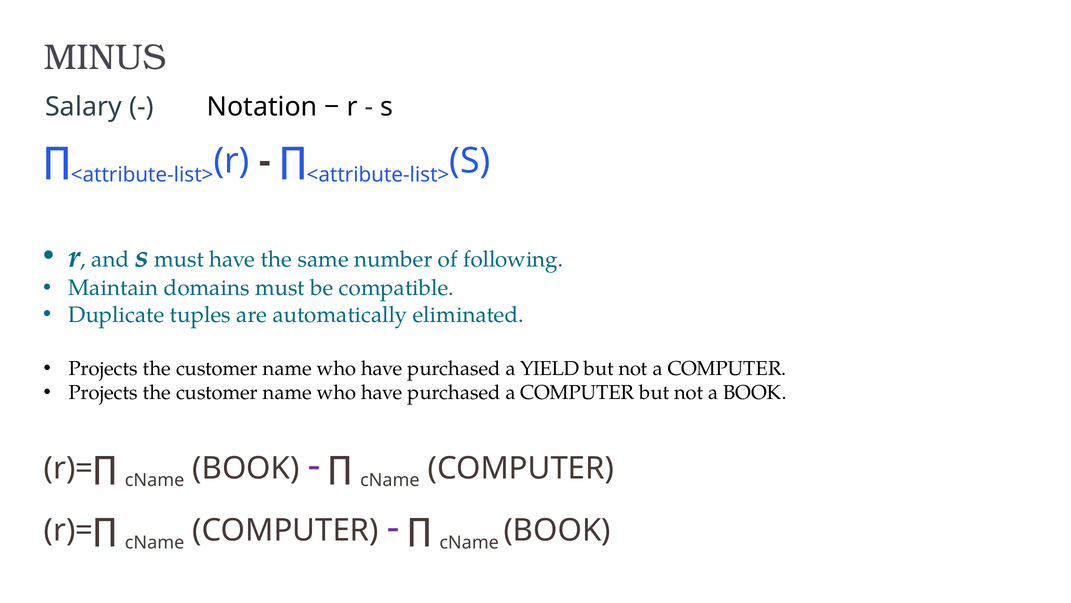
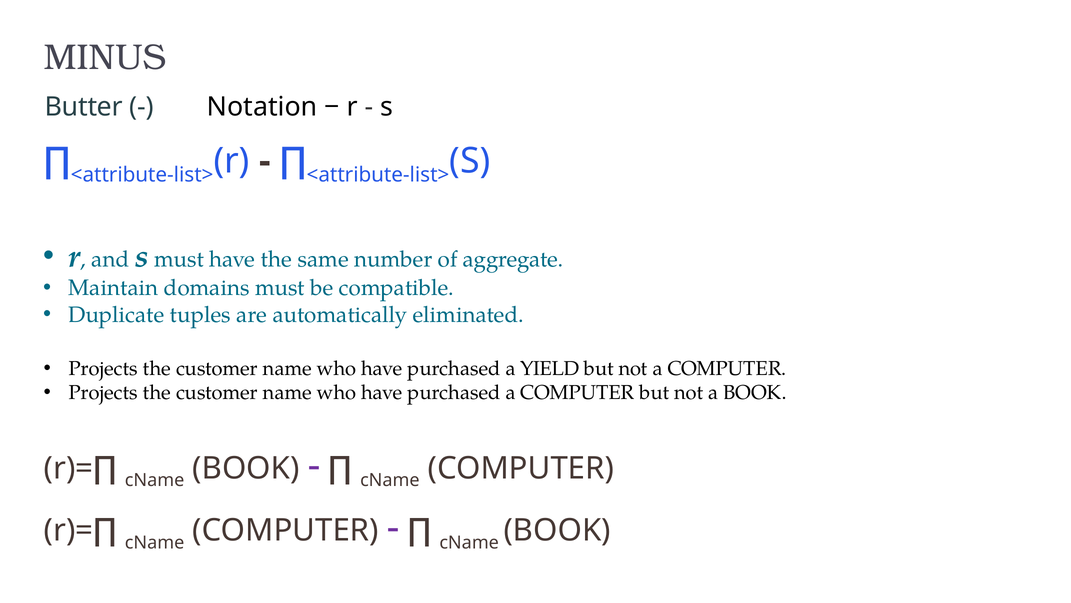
Salary: Salary -> Butter
following: following -> aggregate
